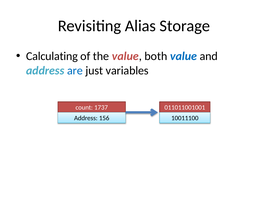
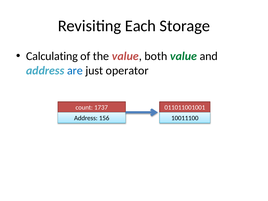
Alias: Alias -> Each
value at (183, 56) colour: blue -> green
variables: variables -> operator
